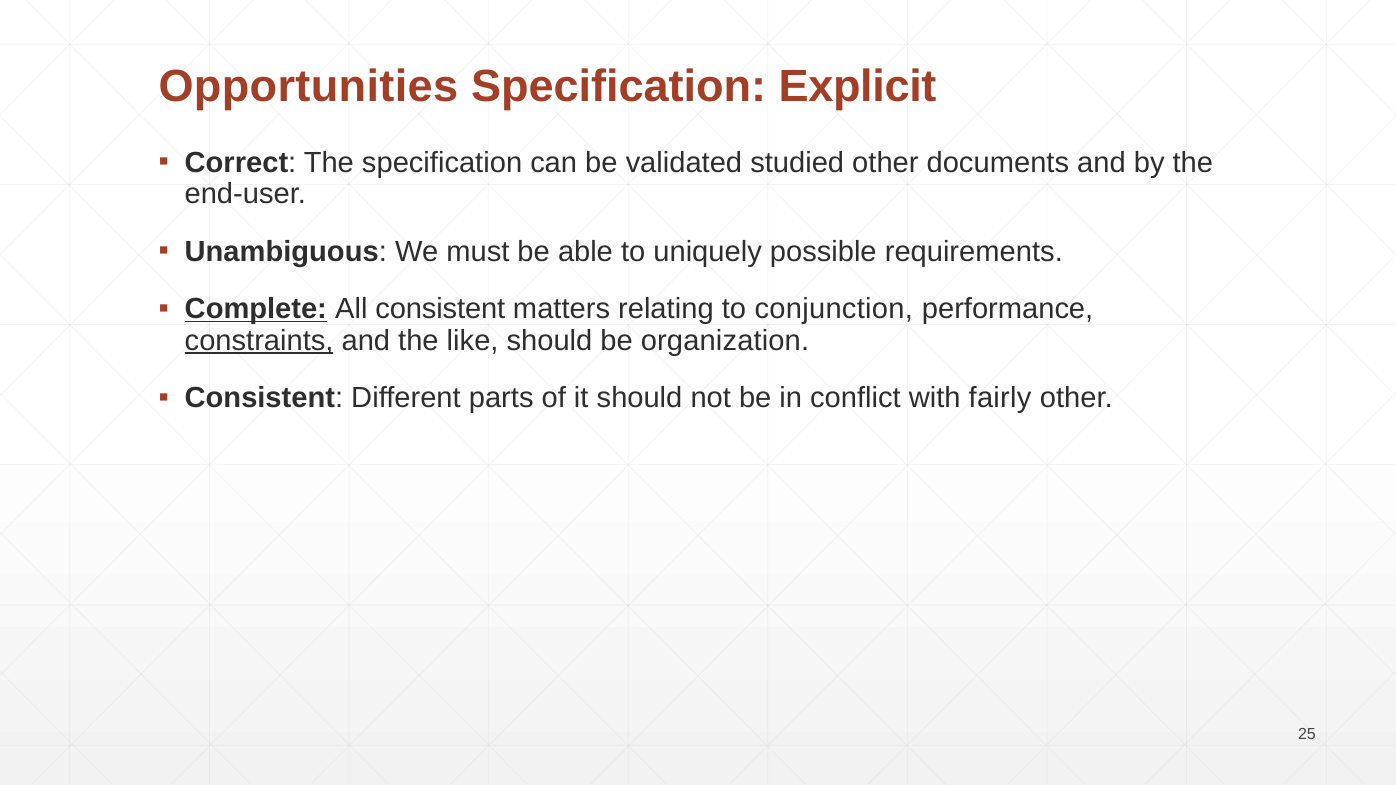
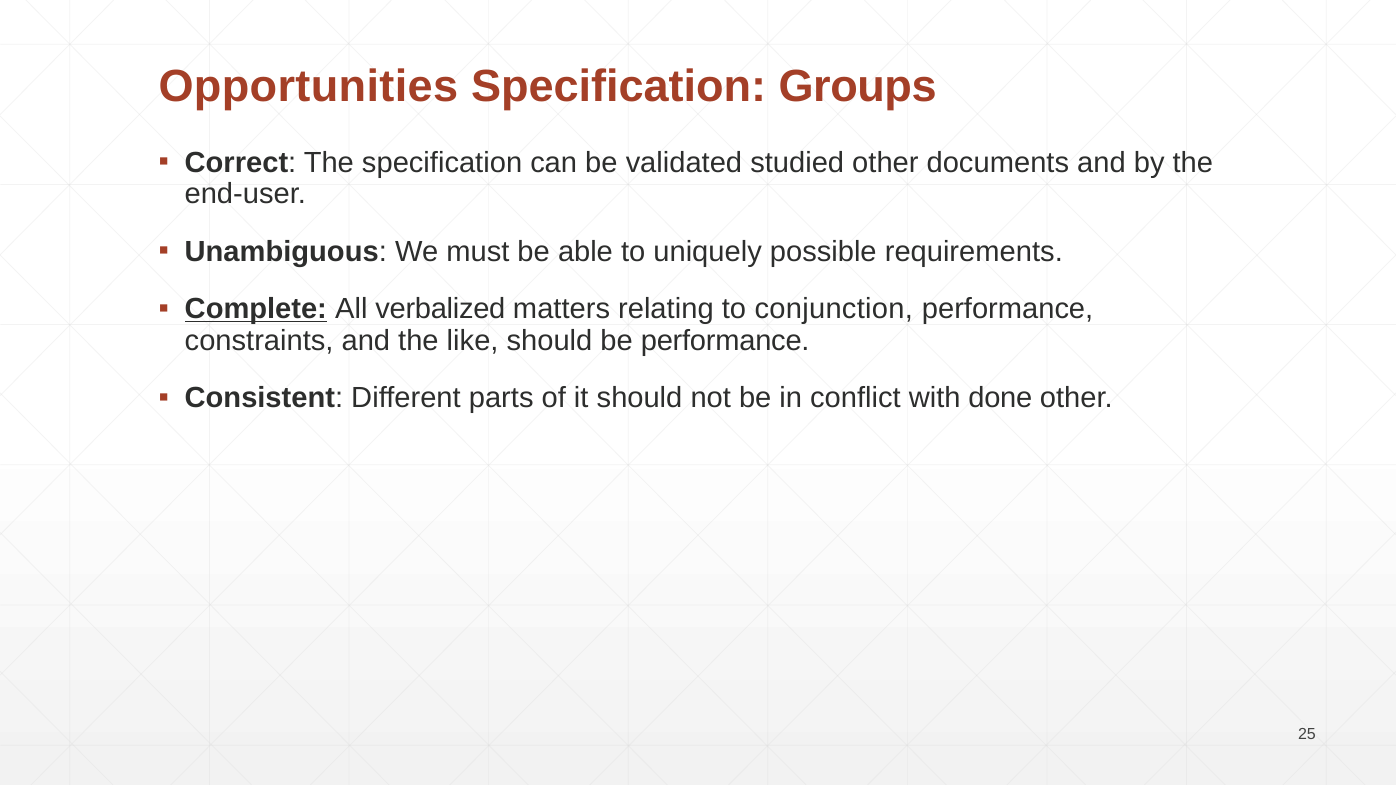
Explicit: Explicit -> Groups
All consistent: consistent -> verbalized
constraints underline: present -> none
be organization: organization -> performance
fairly: fairly -> done
